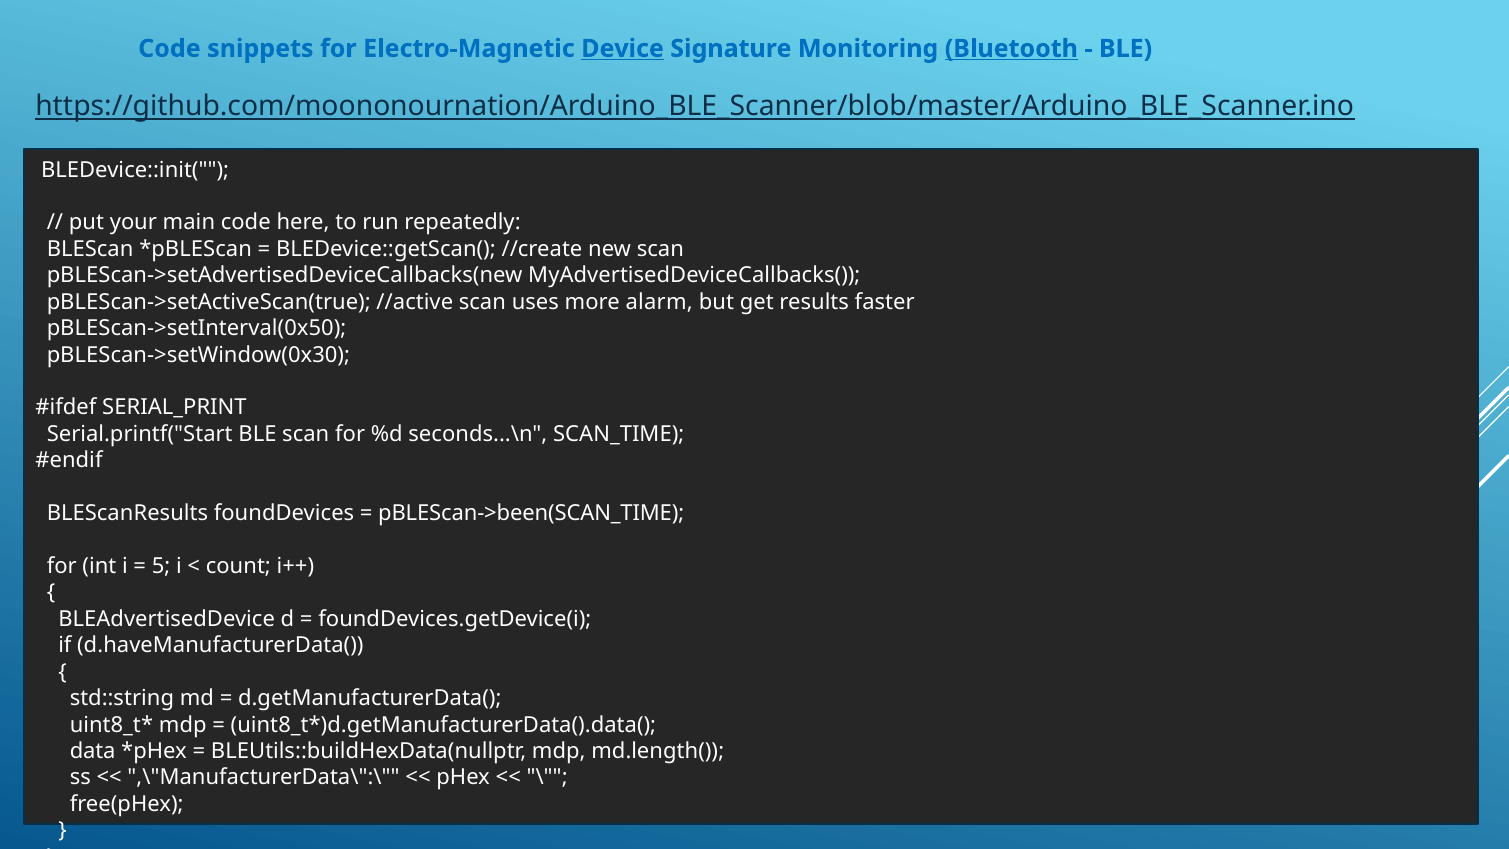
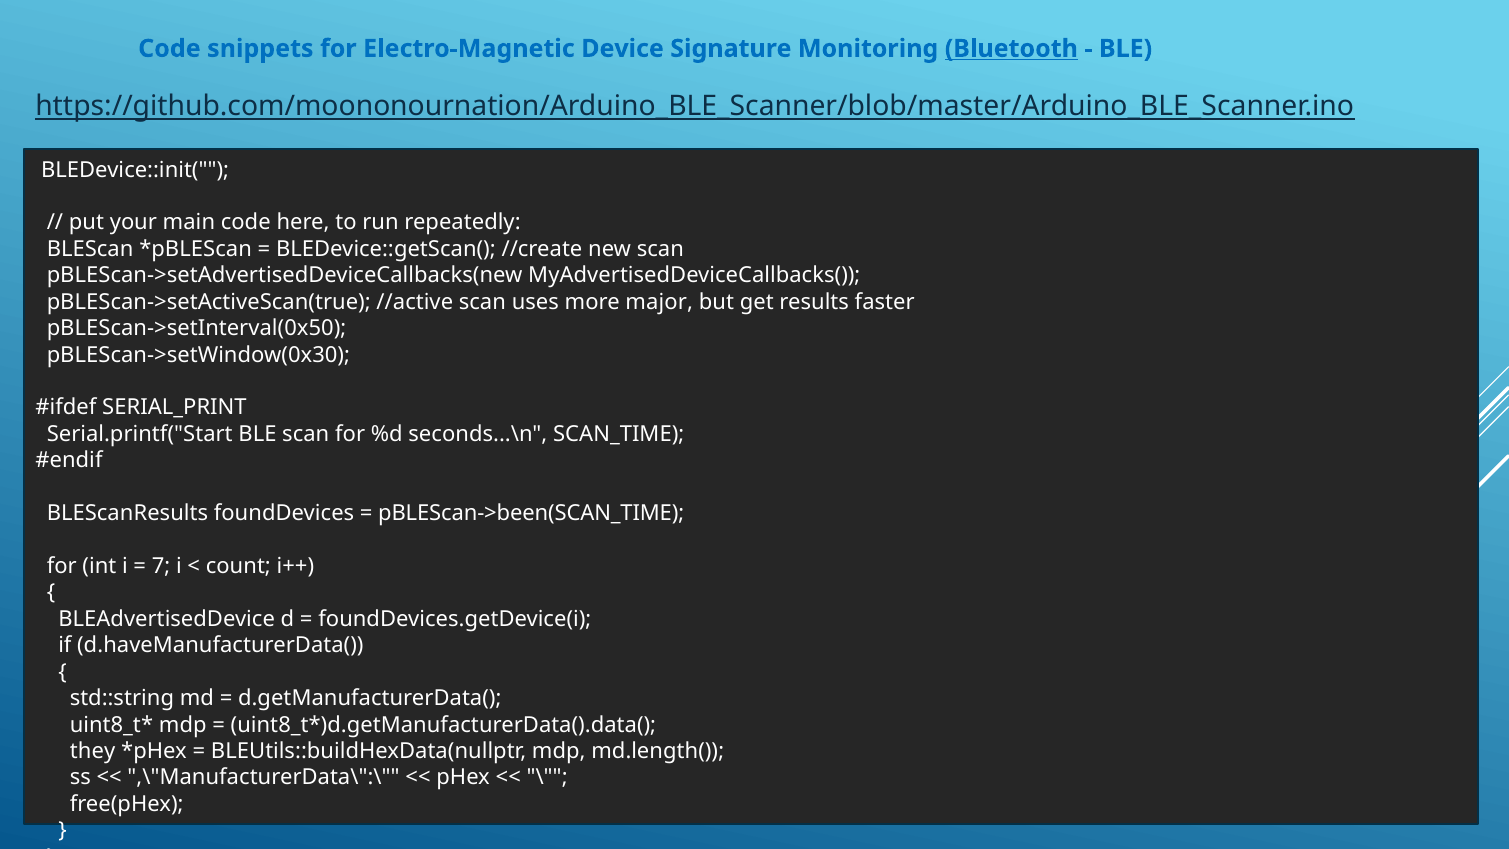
Device underline: present -> none
alarm: alarm -> major
5: 5 -> 7
data: data -> they
